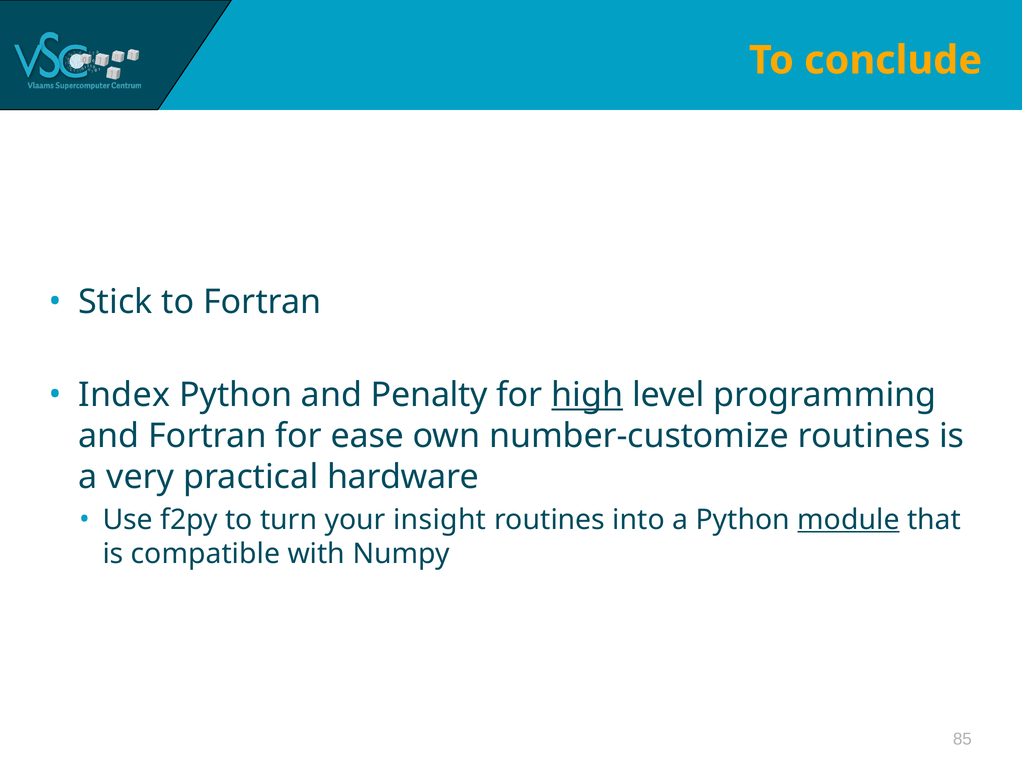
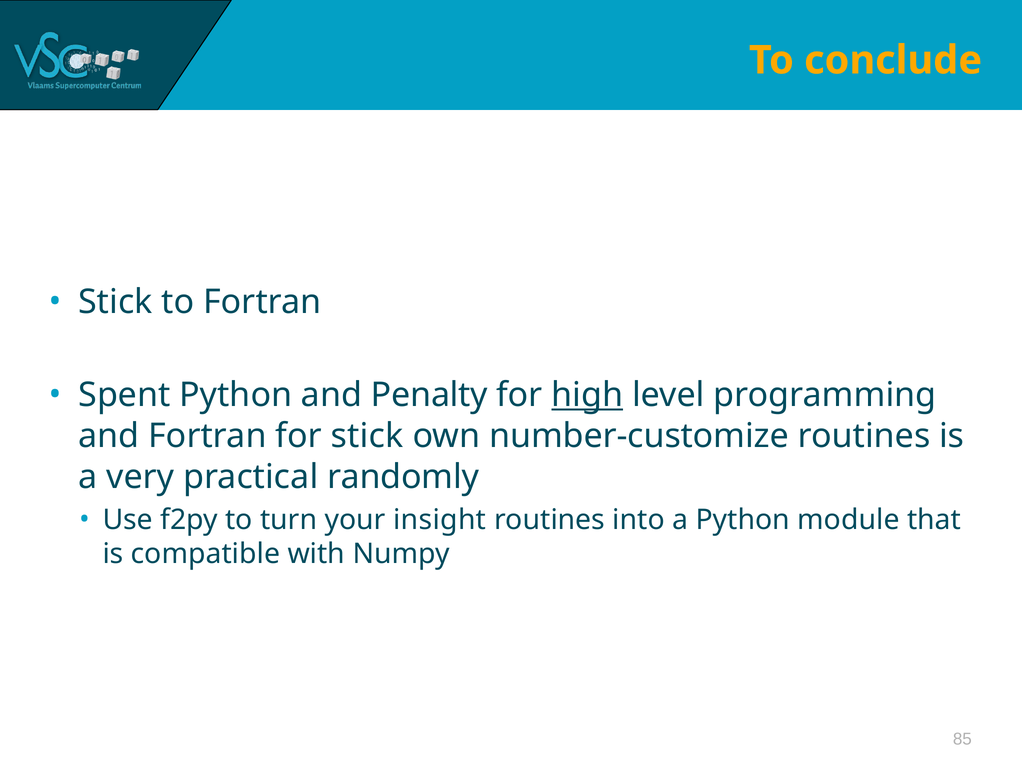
Index: Index -> Spent
for ease: ease -> stick
hardware: hardware -> randomly
module underline: present -> none
